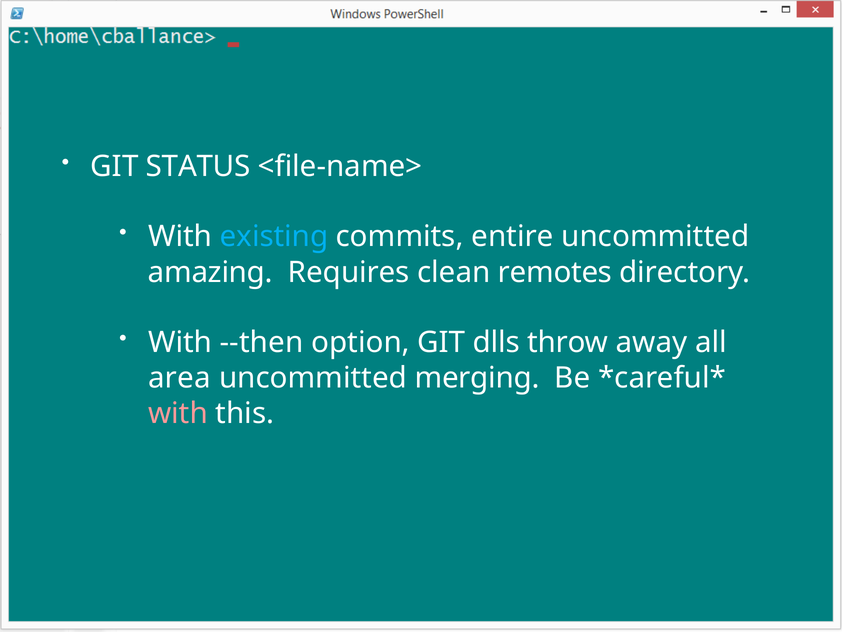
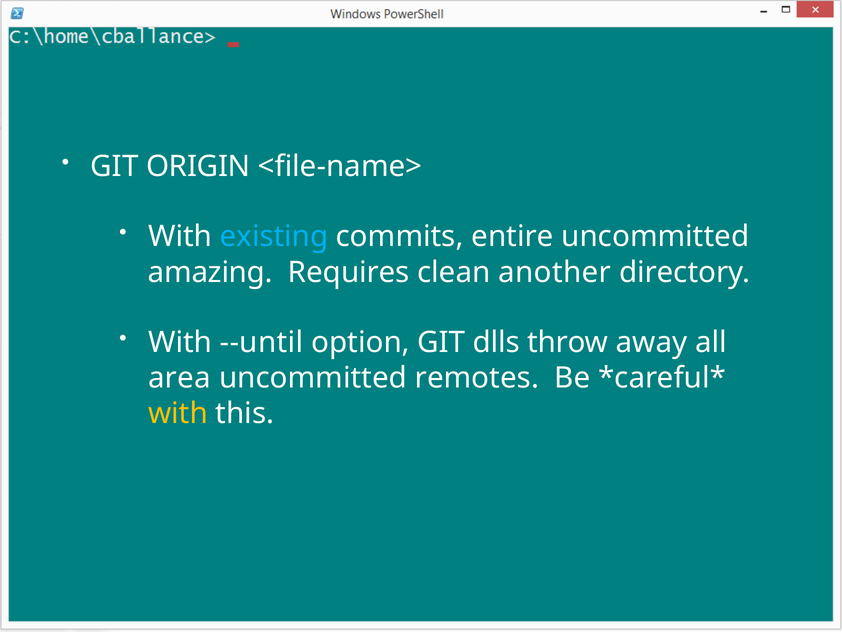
STATUS: STATUS -> ORIGIN
remotes: remotes -> another
--then: --then -> --until
merging: merging -> remotes
with at (178, 413) colour: pink -> yellow
